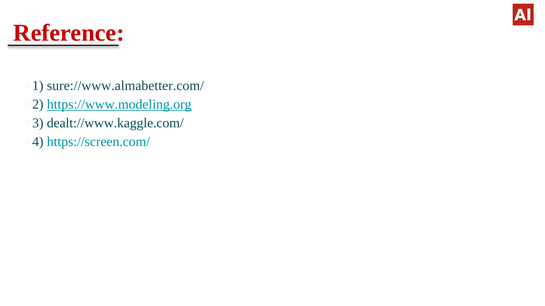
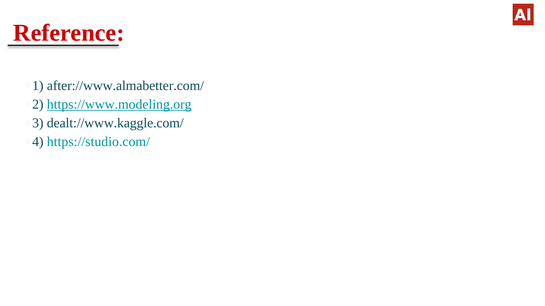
sure://www.almabetter.com/: sure://www.almabetter.com/ -> after://www.almabetter.com/
https://screen.com/: https://screen.com/ -> https://studio.com/
